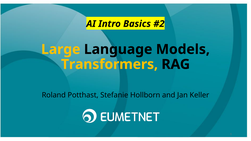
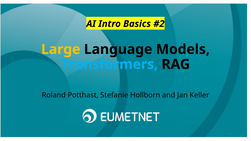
Transformers colour: yellow -> light blue
